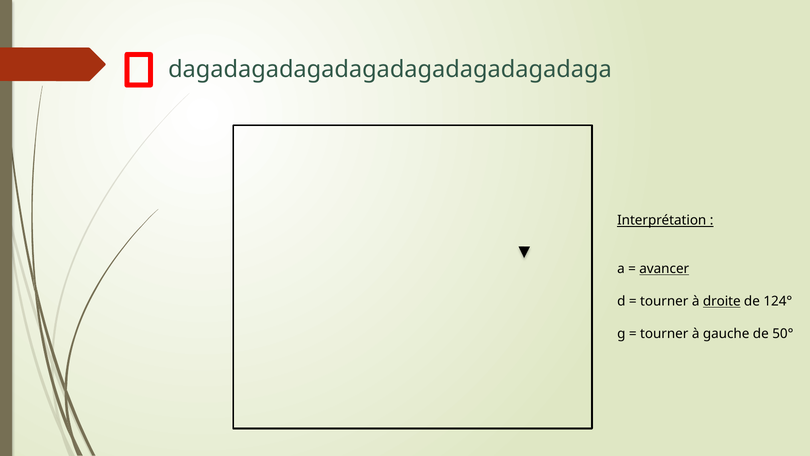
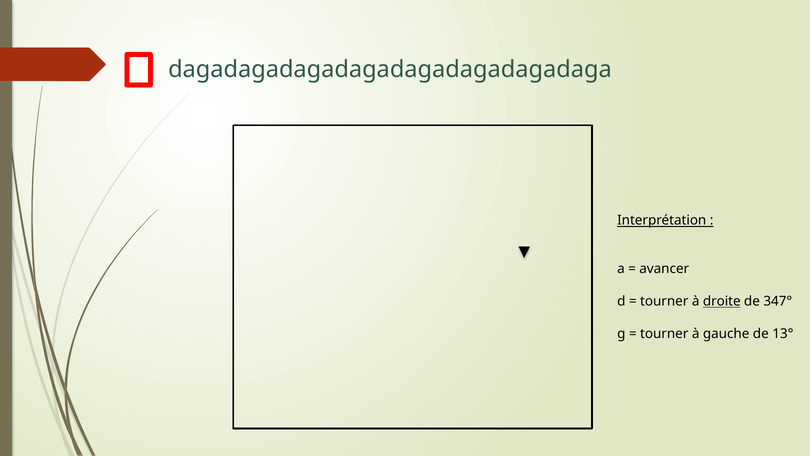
avancer underline: present -> none
124°: 124° -> 347°
50°: 50° -> 13°
